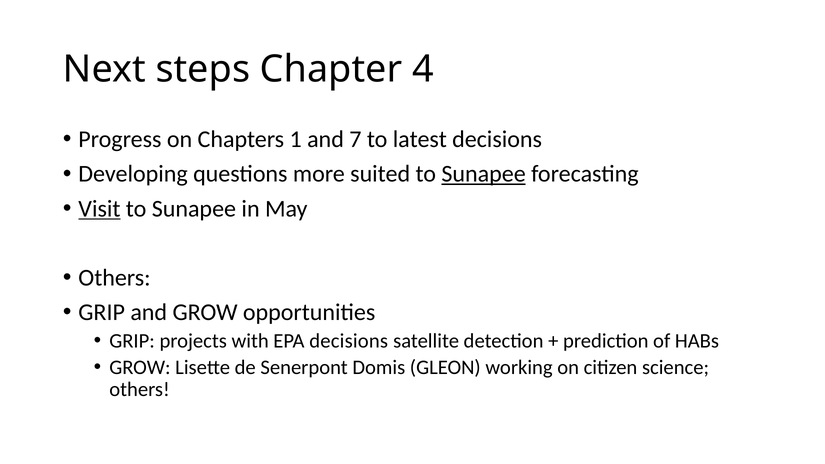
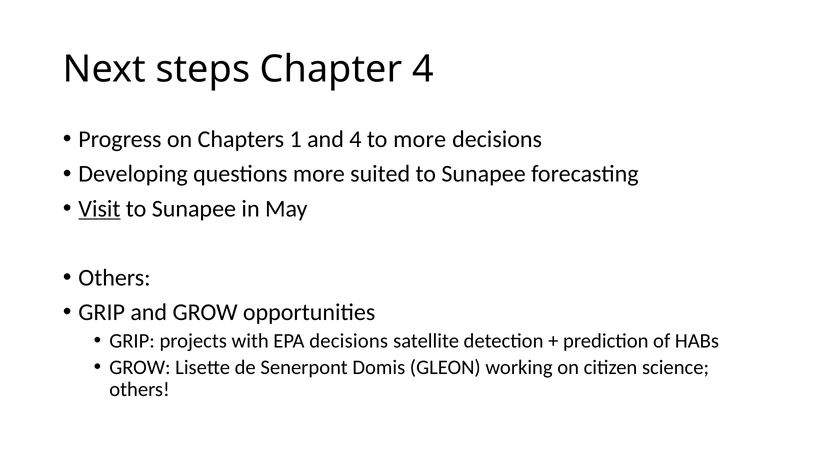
and 7: 7 -> 4
to latest: latest -> more
Sunapee at (484, 174) underline: present -> none
